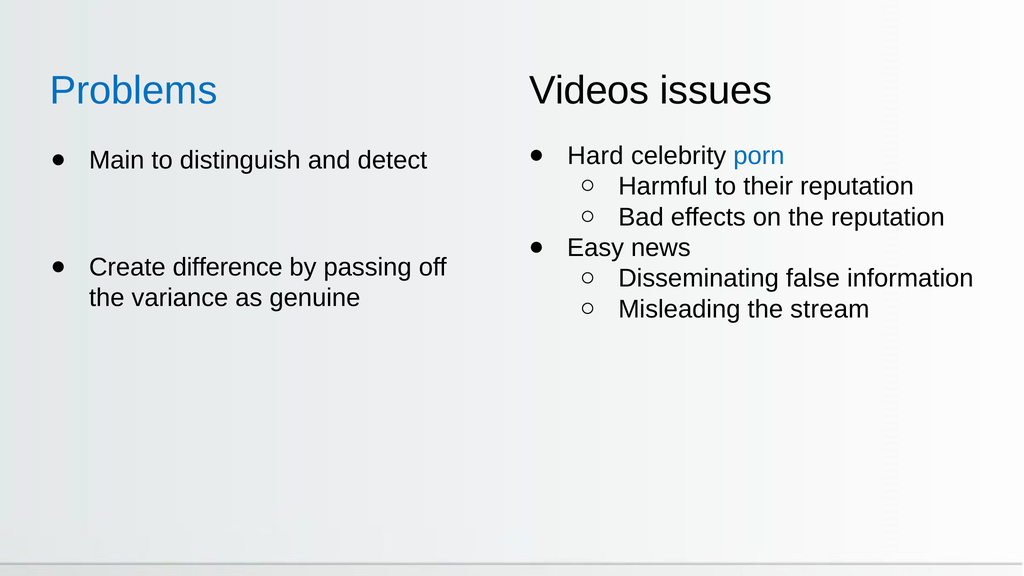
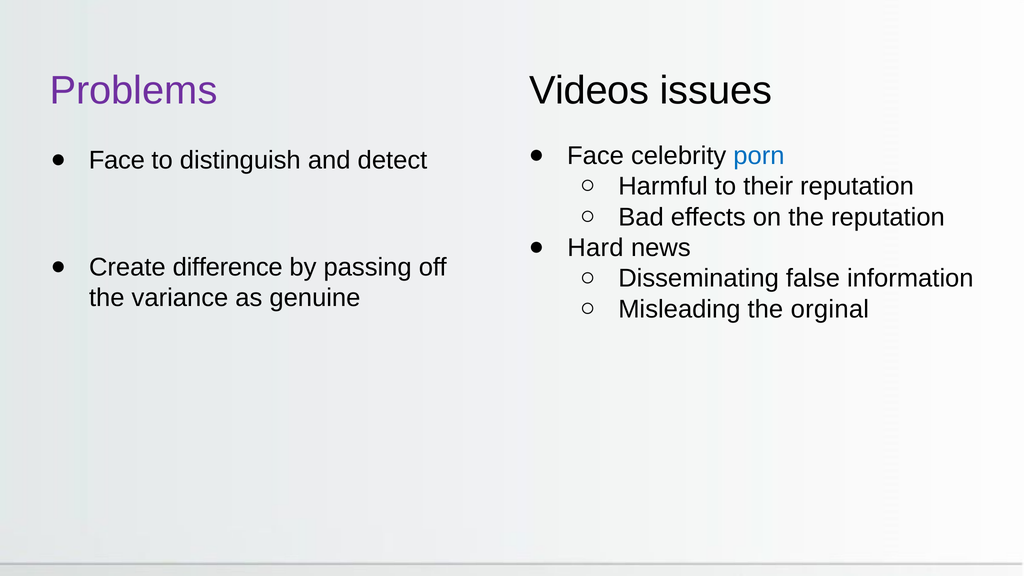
Problems colour: blue -> purple
Hard at (595, 156): Hard -> Face
Main at (117, 160): Main -> Face
Easy: Easy -> Hard
stream: stream -> orginal
